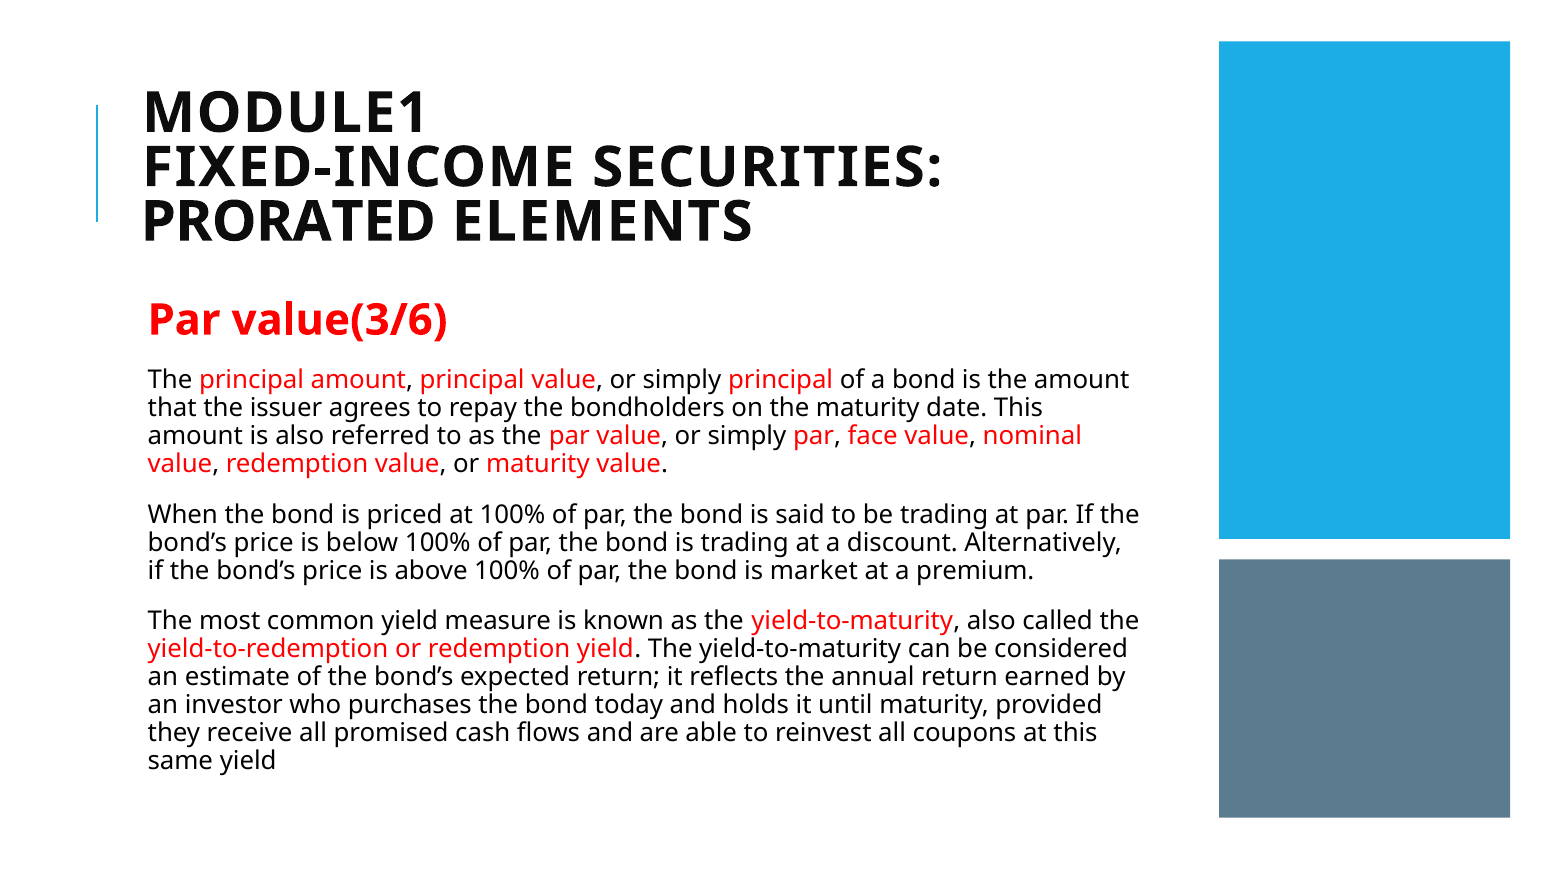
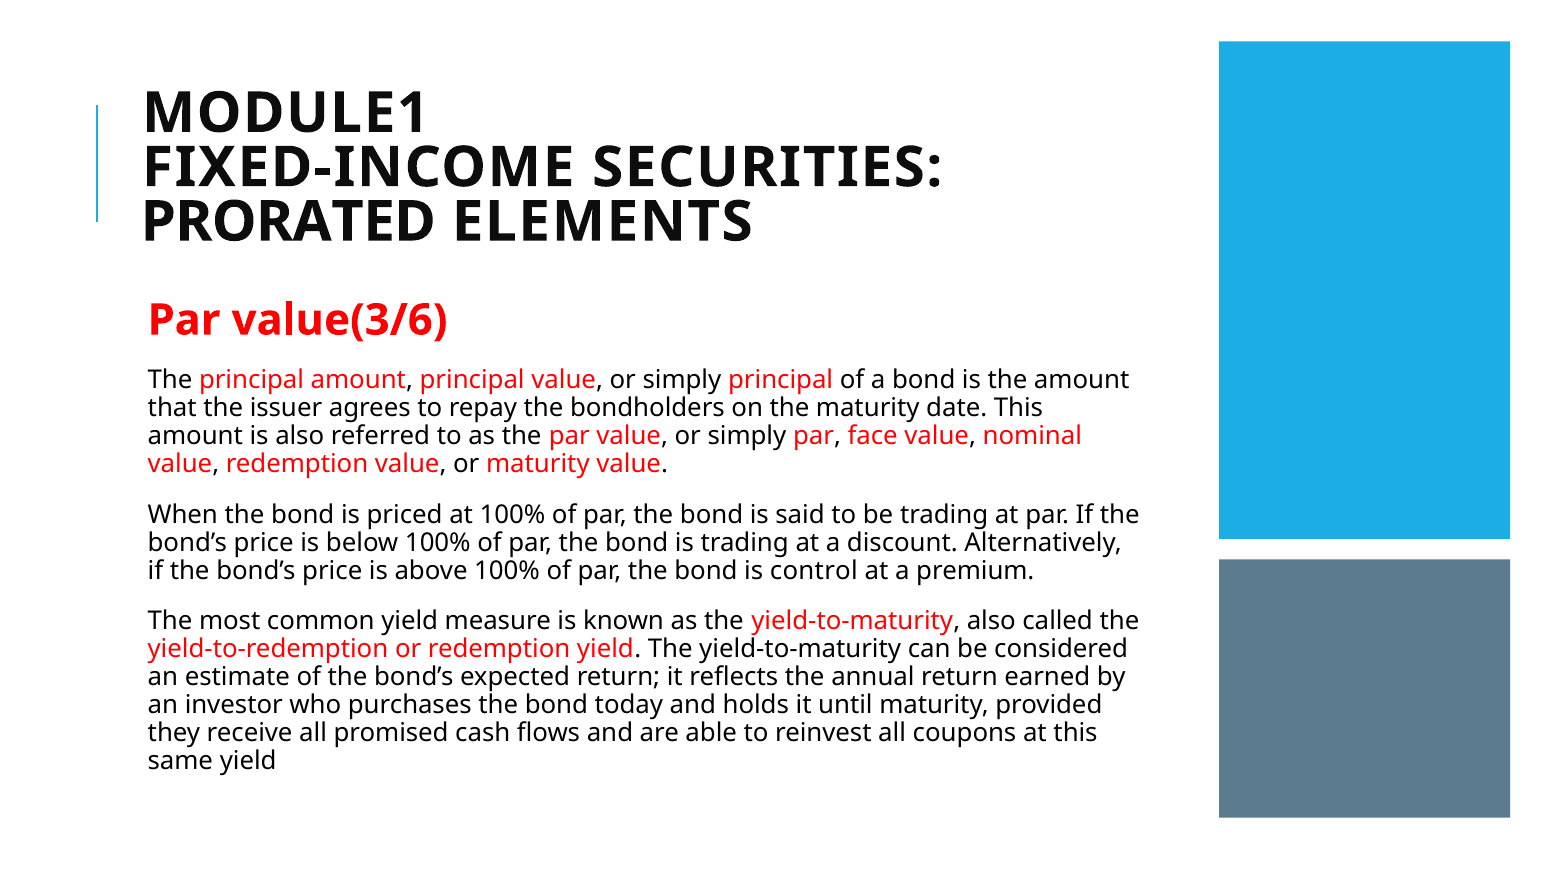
market: market -> control
